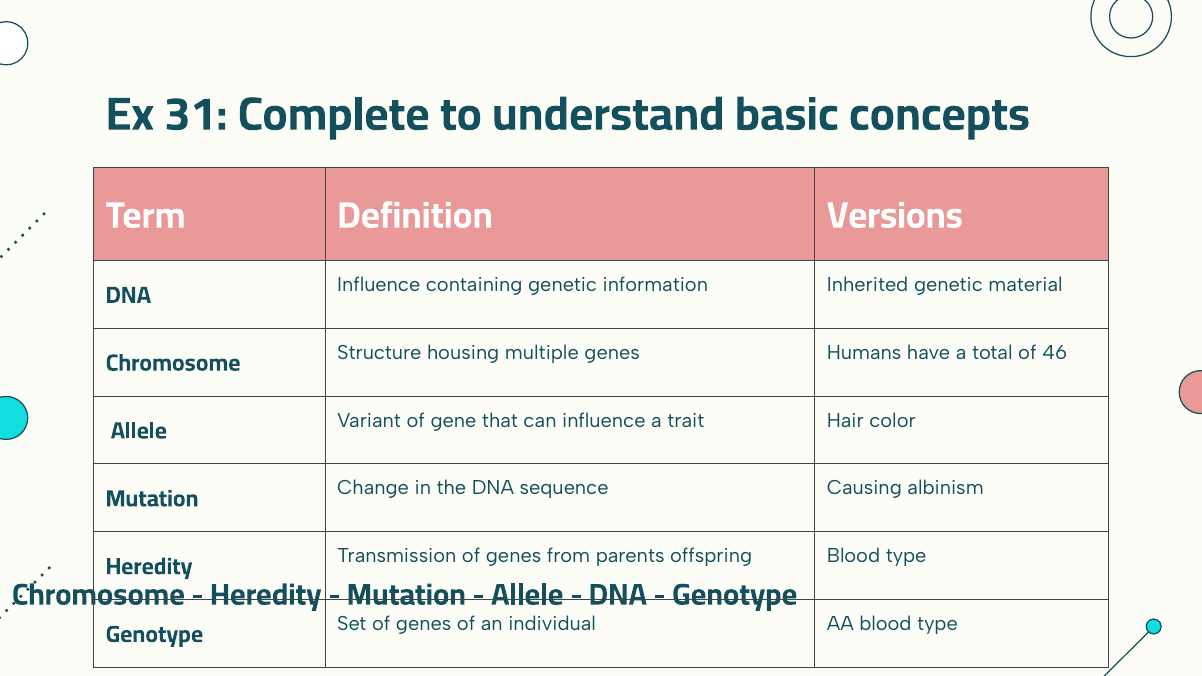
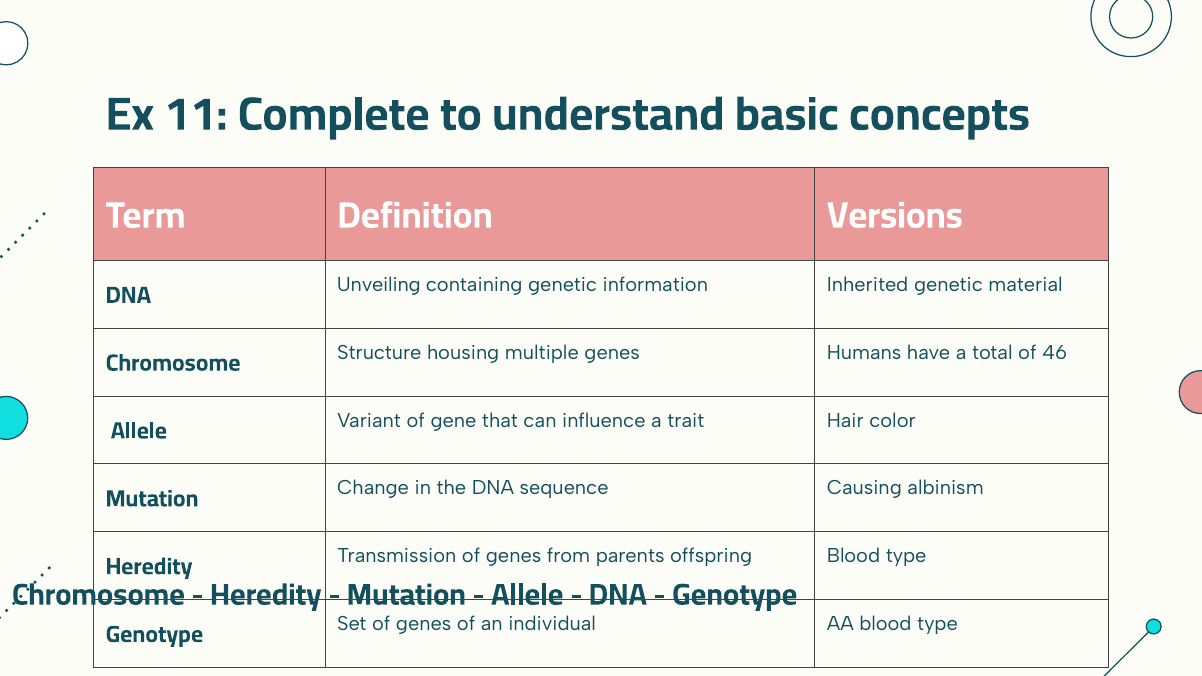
31: 31 -> 11
Influence at (379, 285): Influence -> Unveiling
